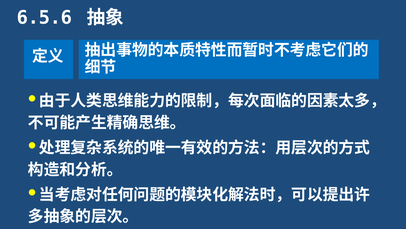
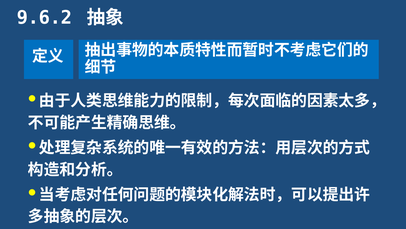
6.5.6: 6.5.6 -> 9.6.2
